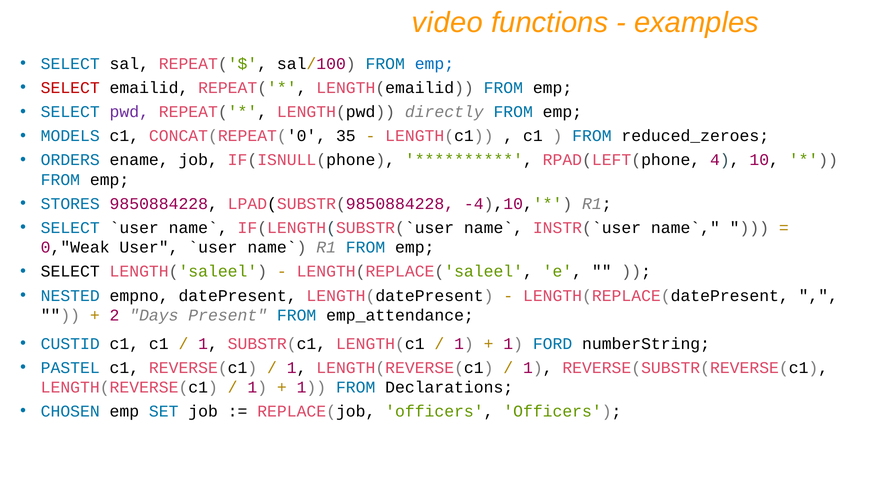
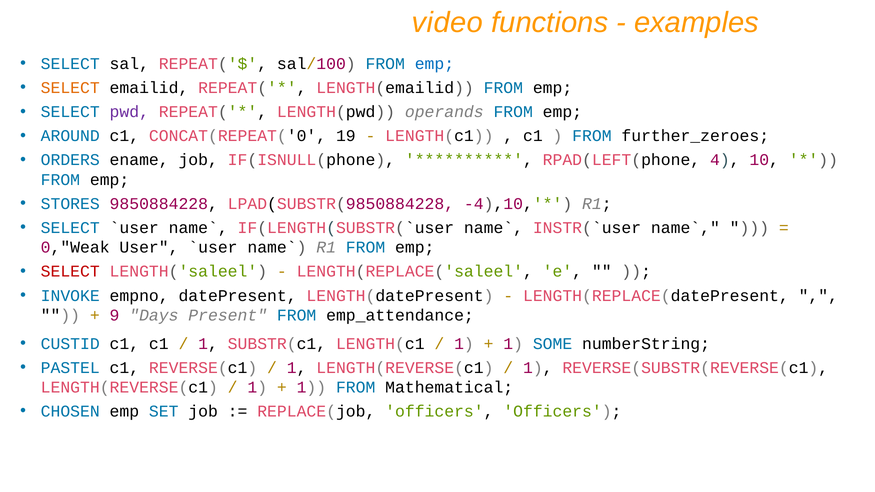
SELECT at (70, 88) colour: red -> orange
directly: directly -> operands
MODELS: MODELS -> AROUND
35: 35 -> 19
reduced_zeroes: reduced_zeroes -> further_zeroes
SELECT at (70, 272) colour: black -> red
NESTED: NESTED -> INVOKE
2: 2 -> 9
FORD: FORD -> SOME
Declarations: Declarations -> Mathematical
